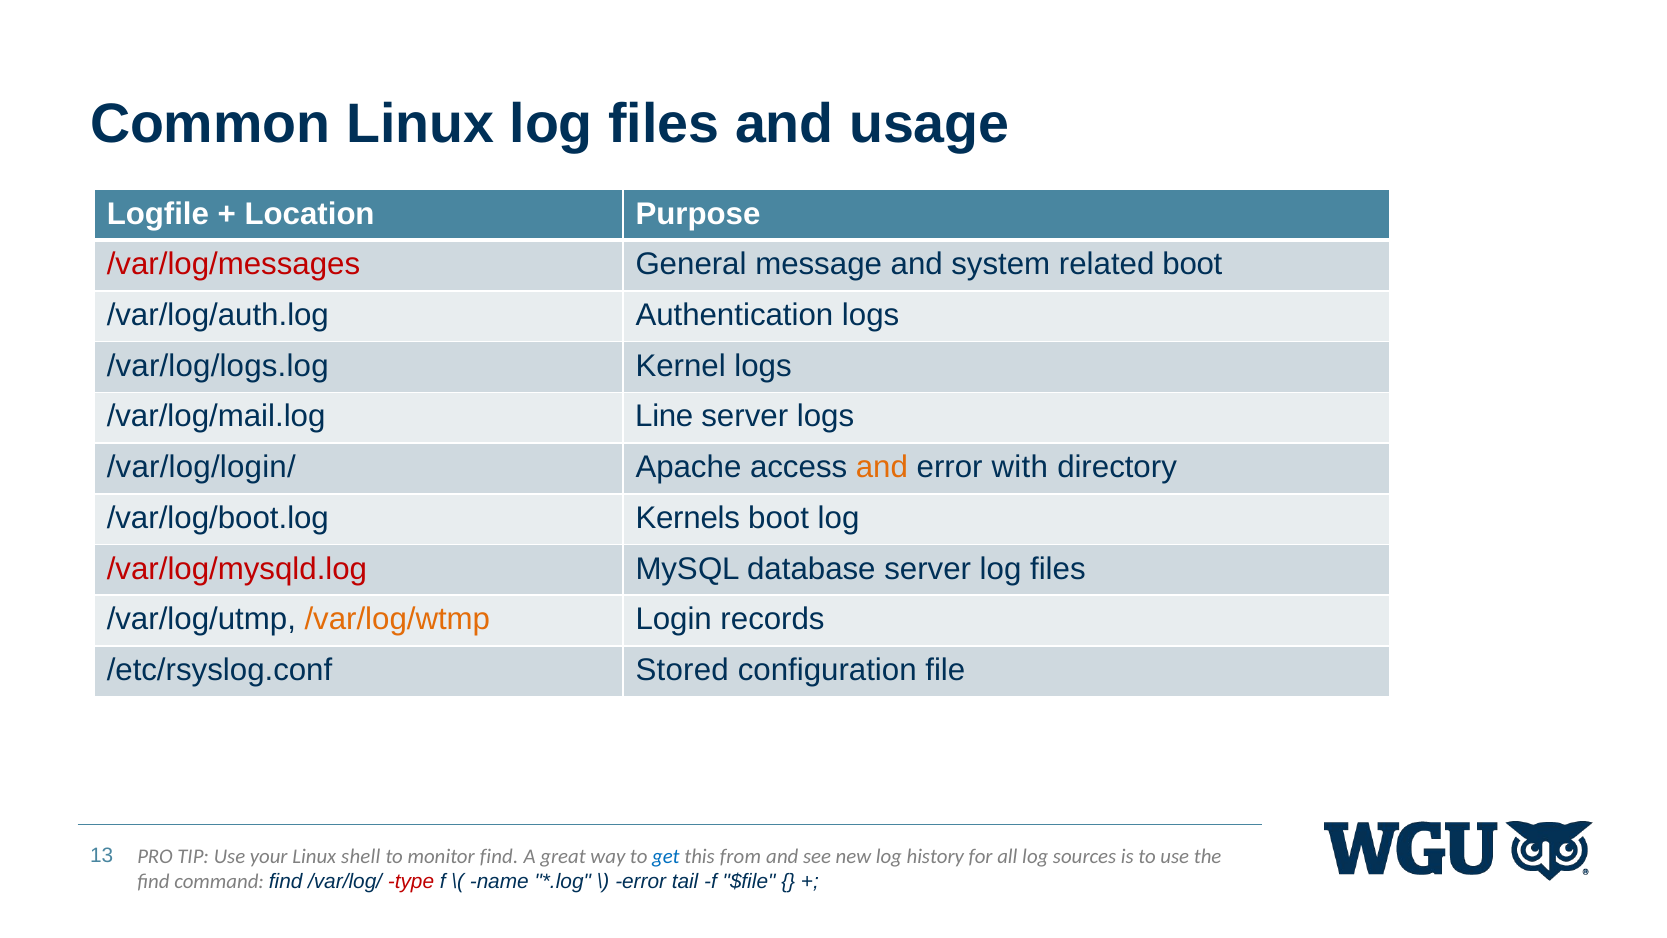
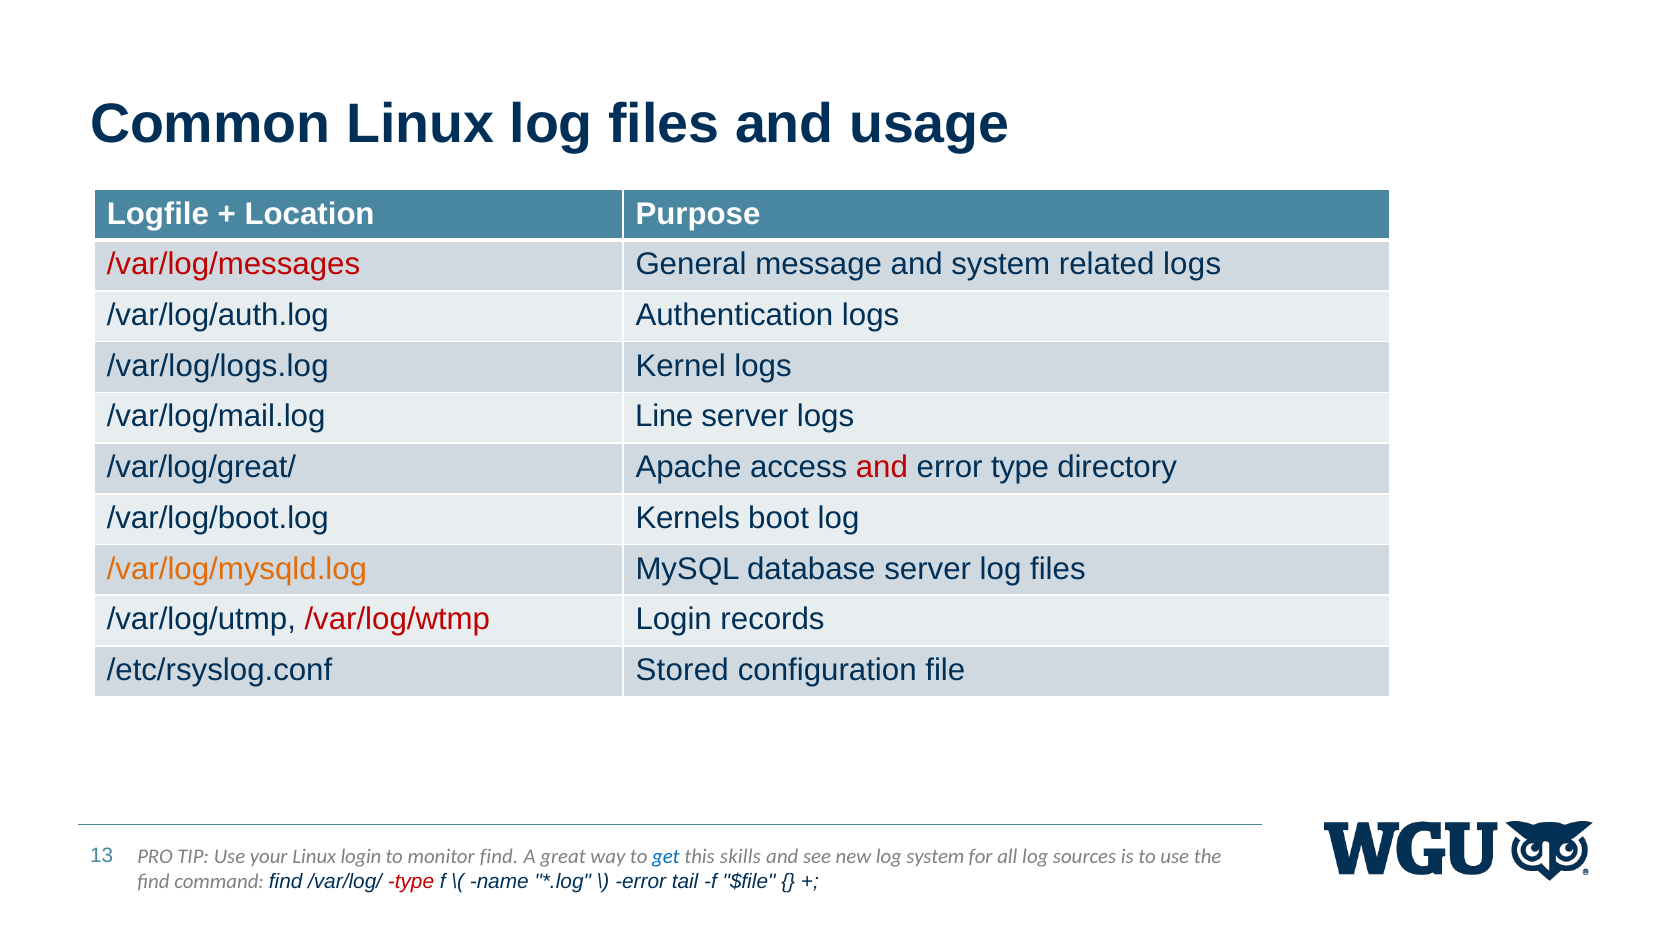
related boot: boot -> logs
/var/log/login/: /var/log/login/ -> /var/log/great/
and at (882, 467) colour: orange -> red
error with: with -> type
/var/log/mysqld.log colour: red -> orange
/var/log/wtmp colour: orange -> red
Linux shell: shell -> login
from: from -> skills
log history: history -> system
